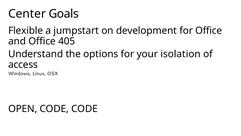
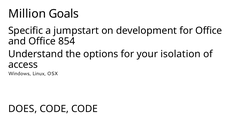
Center: Center -> Million
Flexible: Flexible -> Specific
405: 405 -> 854
OPEN: OPEN -> DOES
